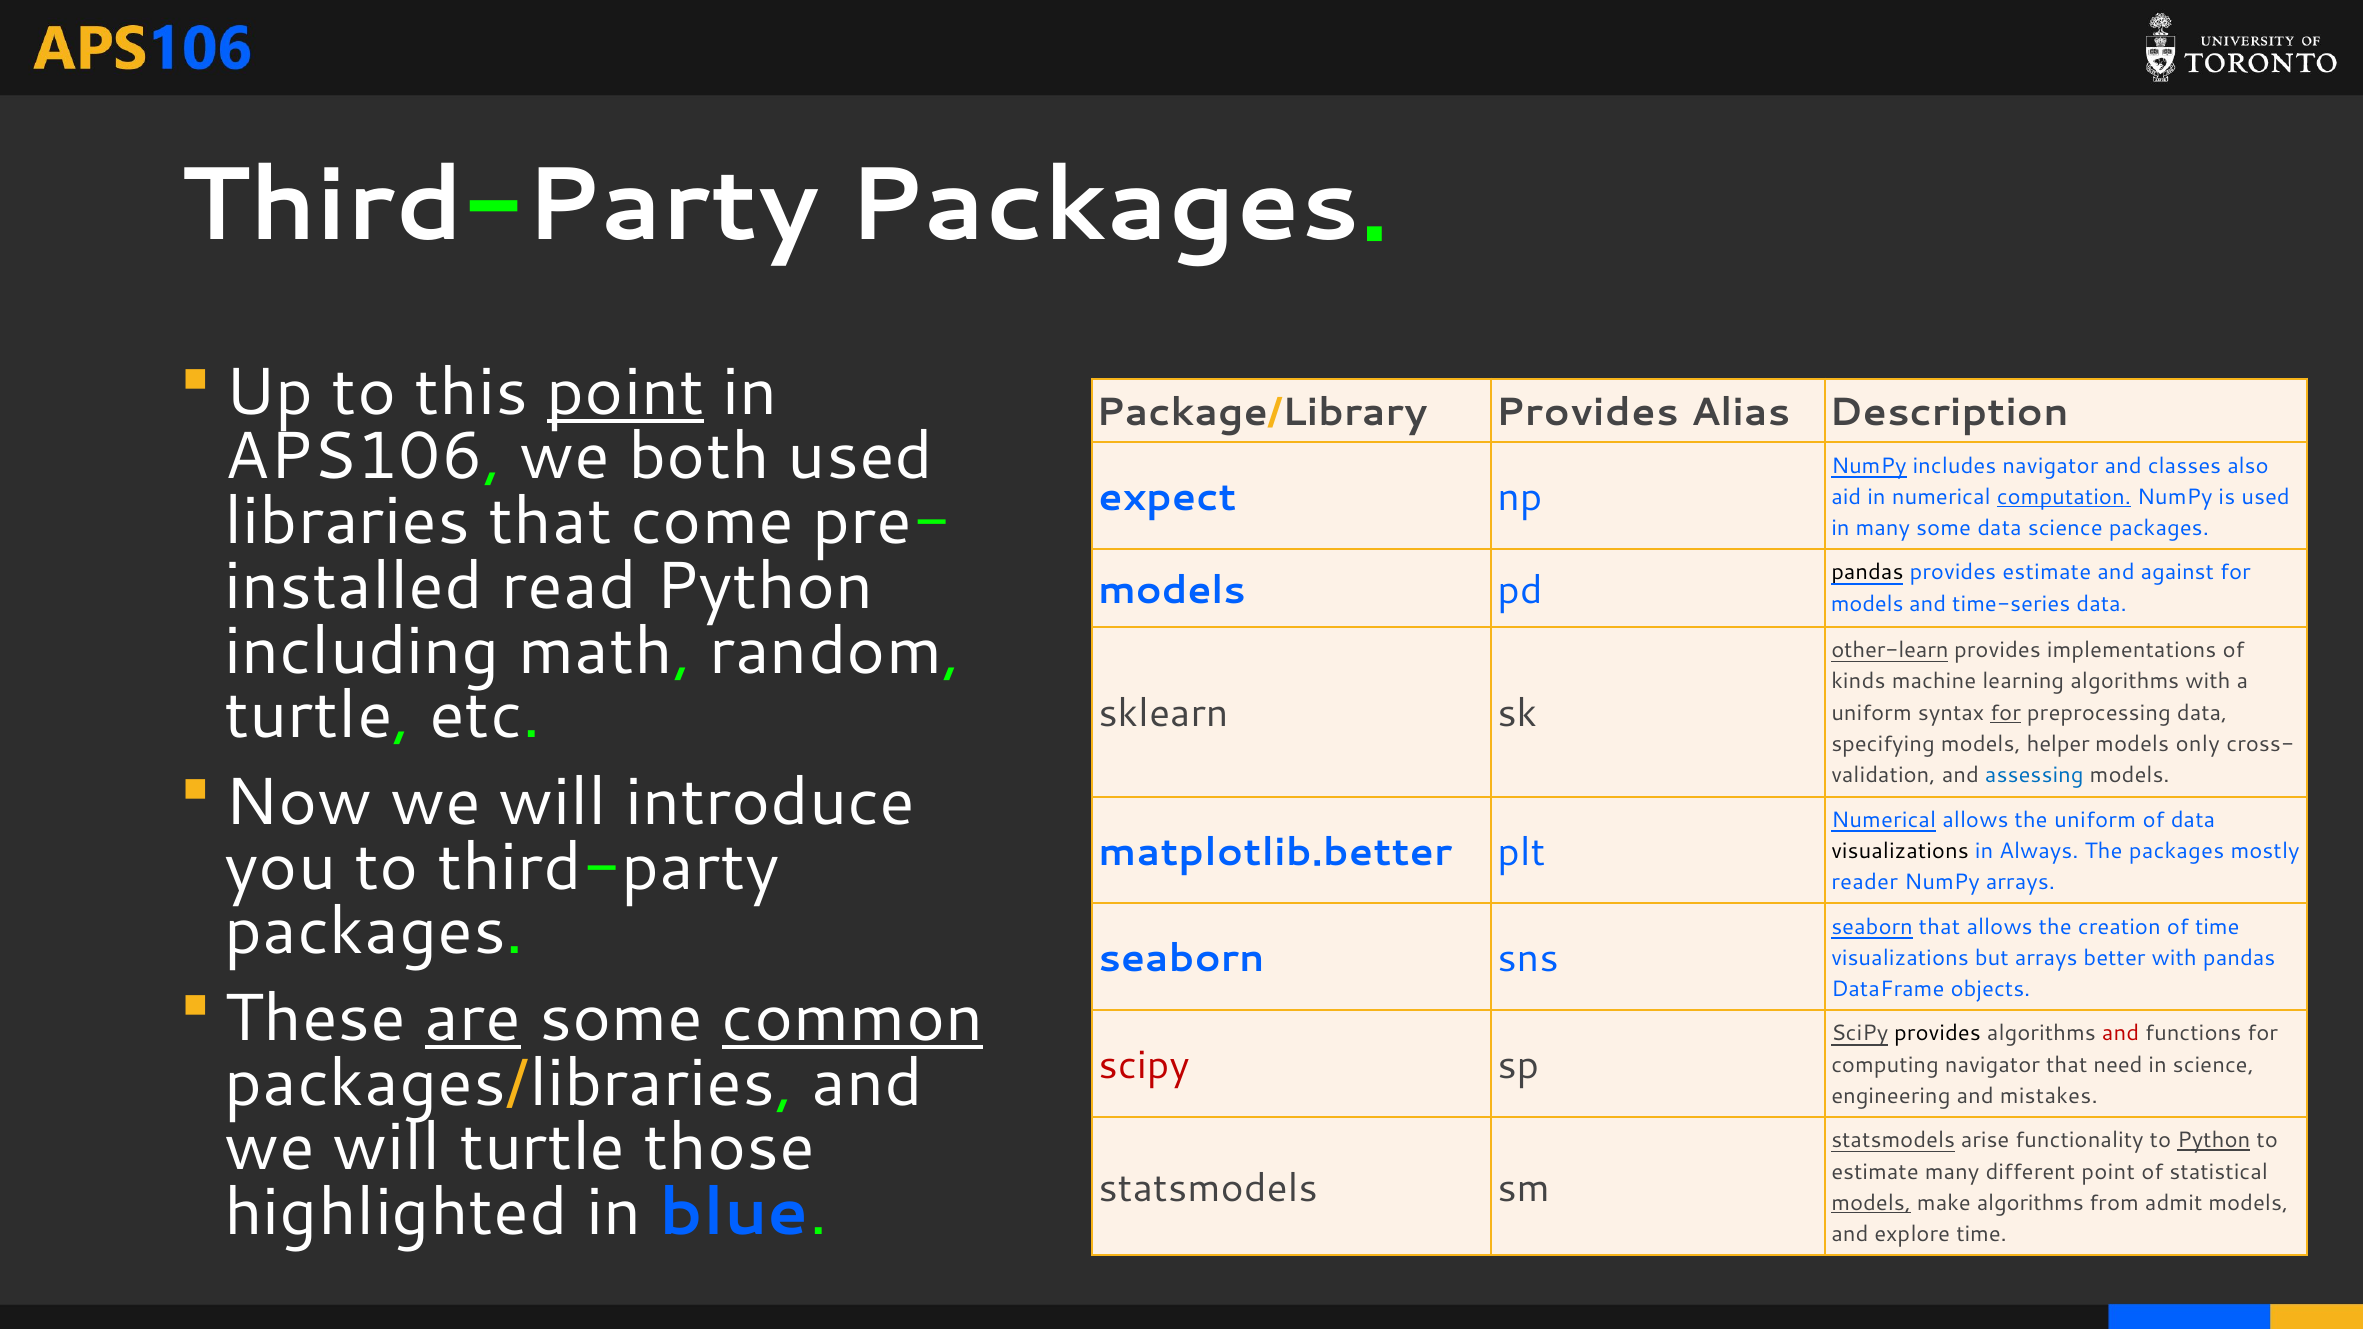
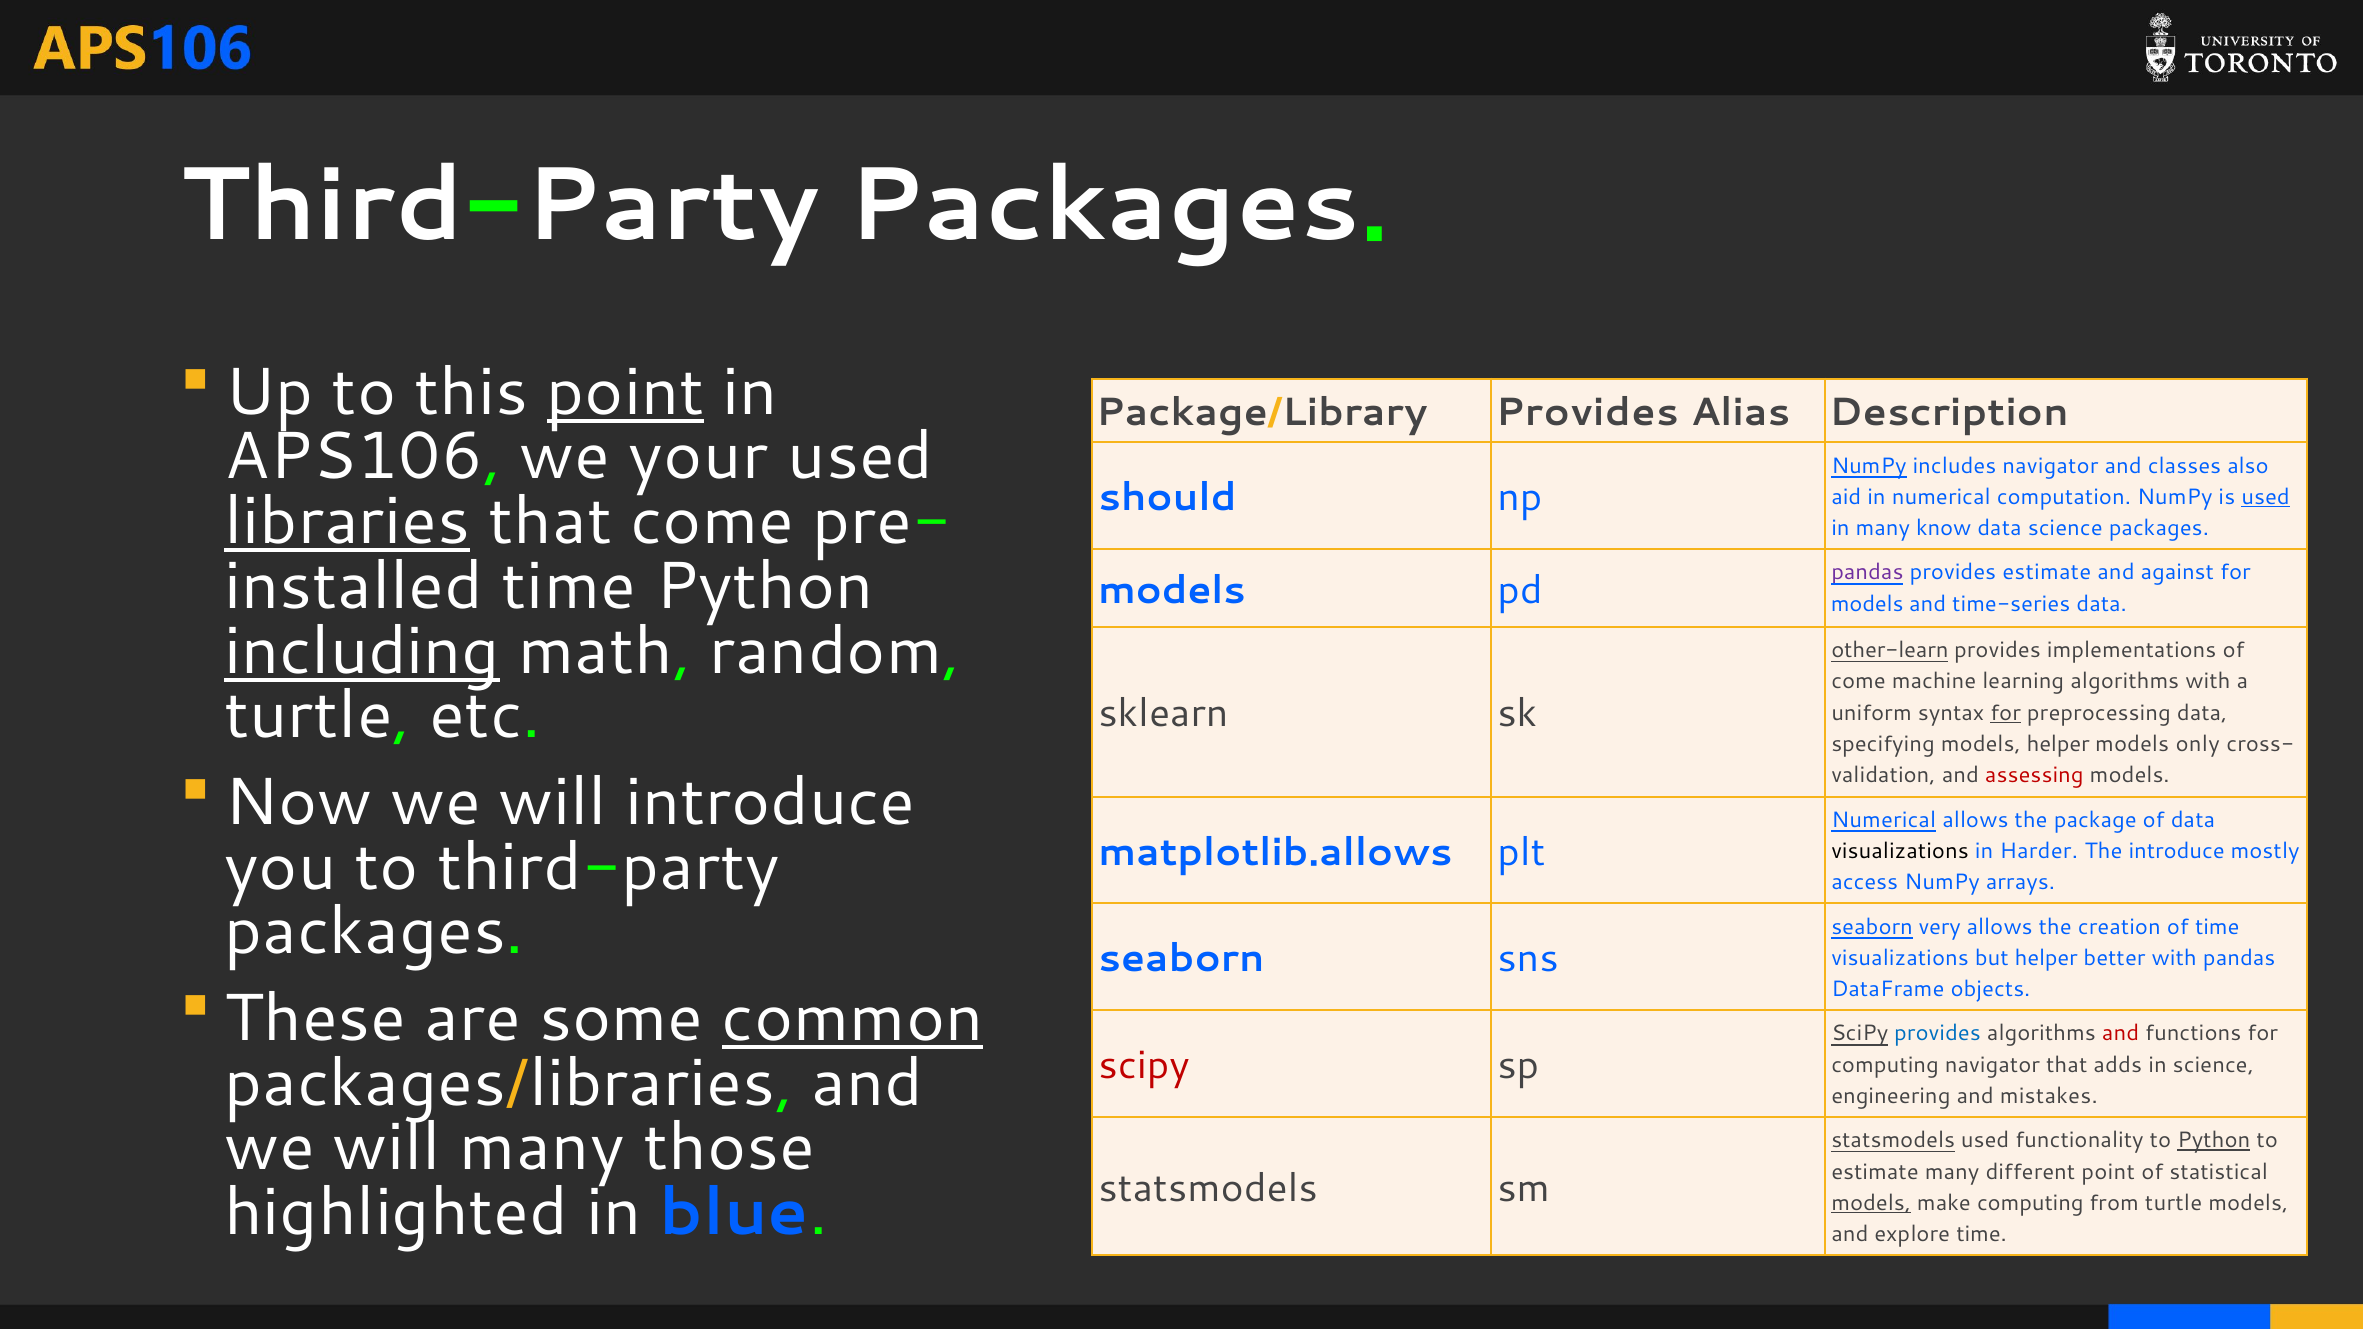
both: both -> your
expect: expect -> should
computation underline: present -> none
used at (2266, 497) underline: none -> present
libraries underline: none -> present
many some: some -> know
read at (569, 586): read -> time
pandas at (1867, 573) colour: black -> purple
including underline: none -> present
kinds at (1858, 682): kinds -> come
assessing colour: blue -> red
the uniform: uniform -> package
matplotlib.better: matplotlib.better -> matplotlib.allows
Always: Always -> Harder
The packages: packages -> introduce
reader: reader -> access
seaborn that: that -> very
but arrays: arrays -> helper
are underline: present -> none
provides at (1938, 1034) colour: black -> blue
need: need -> adds
will turtle: turtle -> many
statsmodels arise: arise -> used
make algorithms: algorithms -> computing
from admit: admit -> turtle
